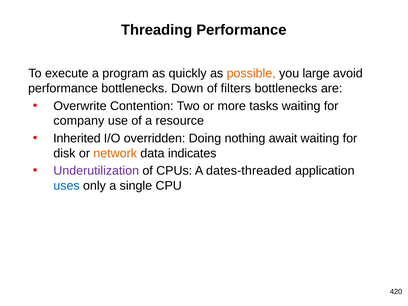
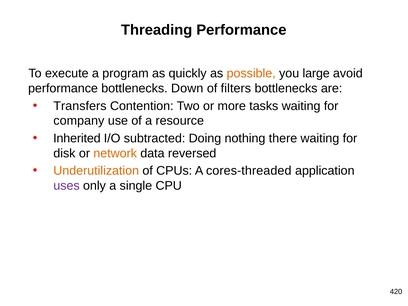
Overwrite: Overwrite -> Transfers
overridden: overridden -> subtracted
await: await -> there
indicates: indicates -> reversed
Underutilization colour: purple -> orange
dates-threaded: dates-threaded -> cores-threaded
uses colour: blue -> purple
